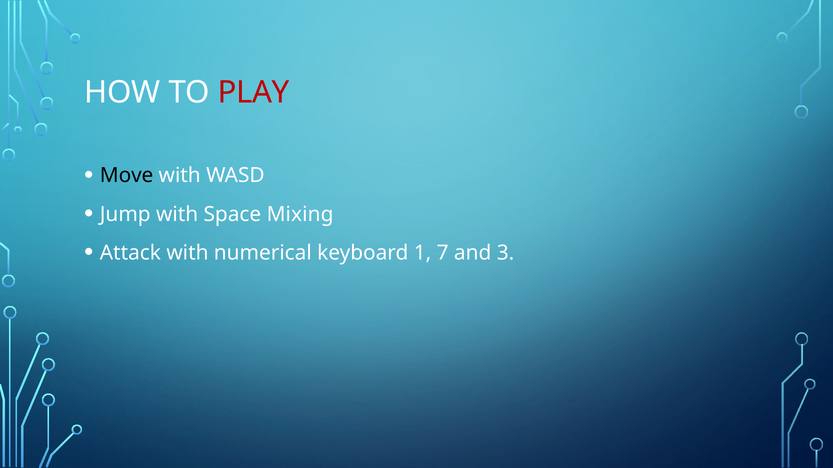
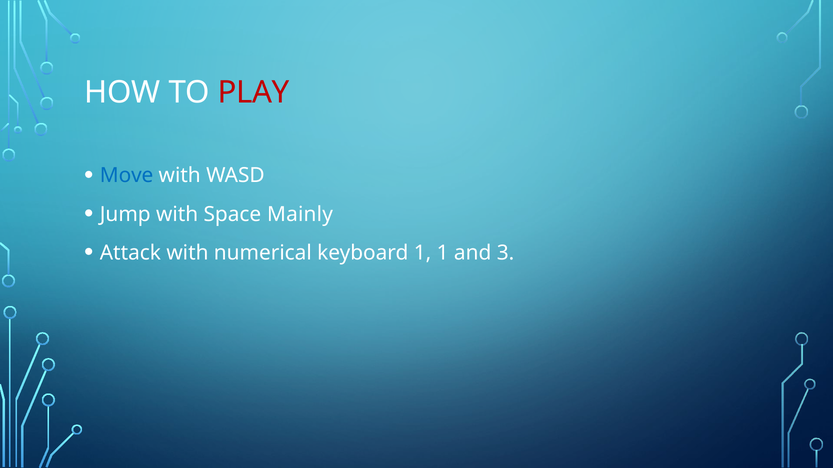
Move colour: black -> blue
Mixing: Mixing -> Mainly
1 7: 7 -> 1
